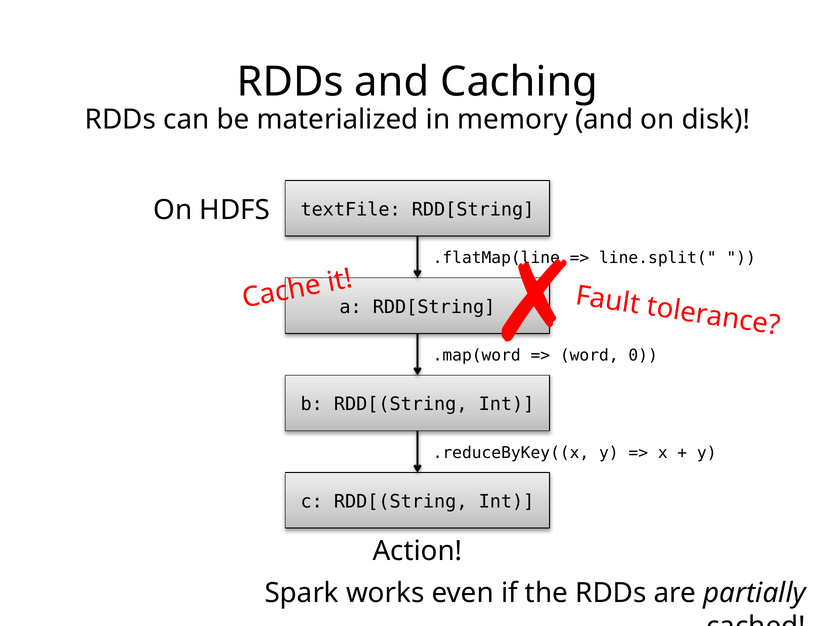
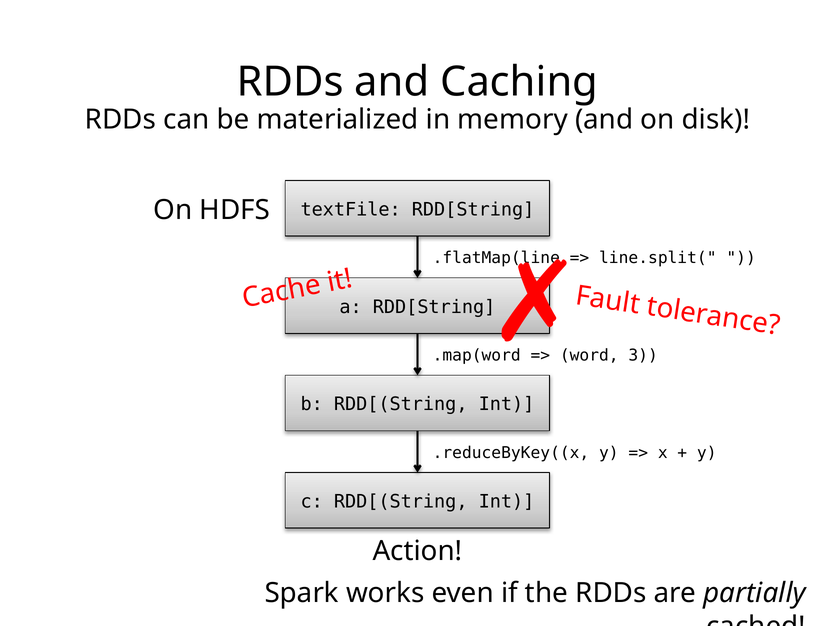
0: 0 -> 3
